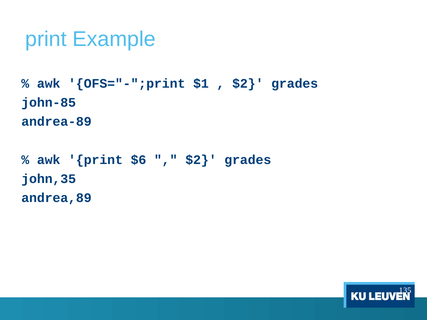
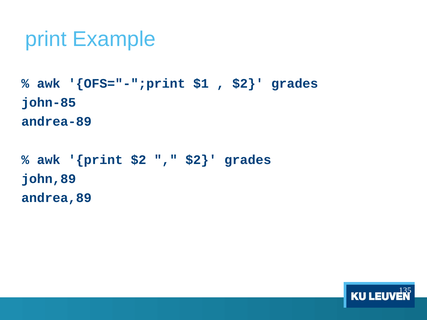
print $6: $6 -> $2
john,35: john,35 -> john,89
